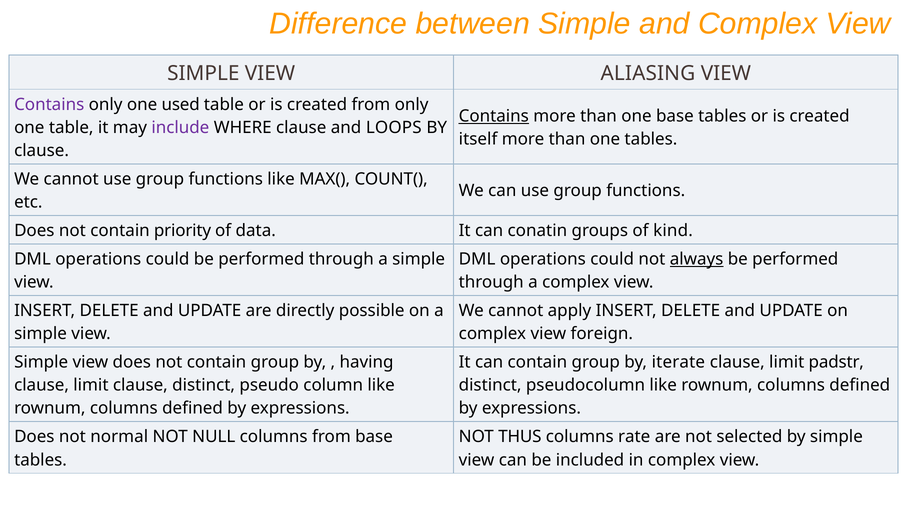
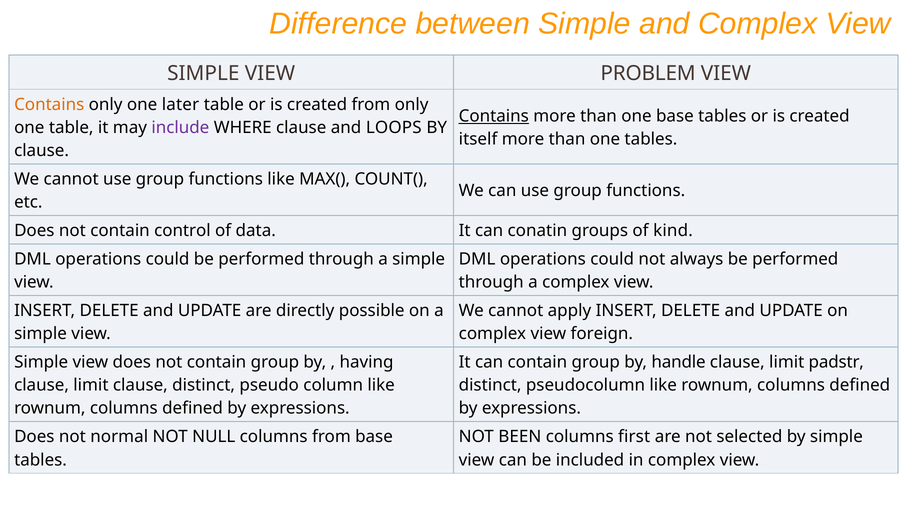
ALIASING: ALIASING -> PROBLEM
Contains at (49, 104) colour: purple -> orange
used: used -> later
priority: priority -> control
always underline: present -> none
iterate: iterate -> handle
THUS: THUS -> BEEN
rate: rate -> first
